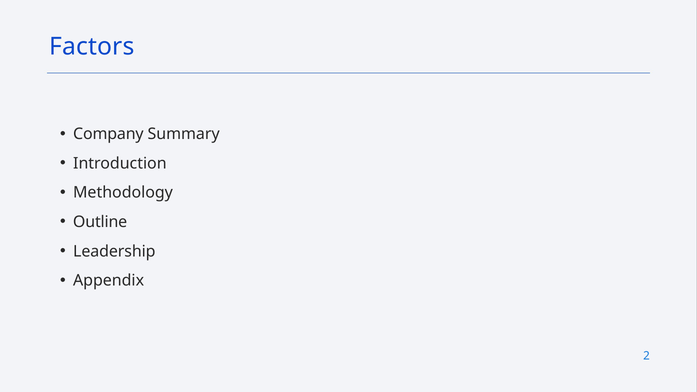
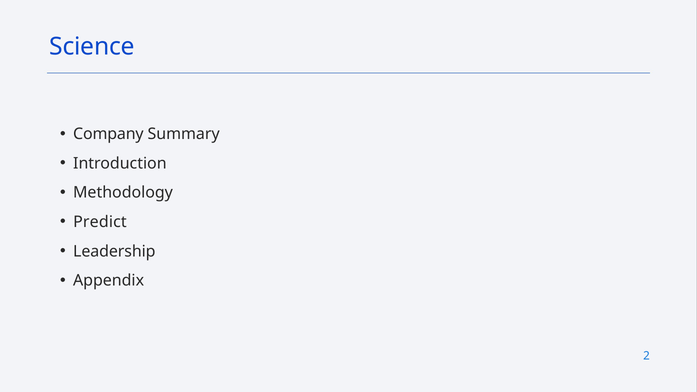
Factors: Factors -> Science
Outline: Outline -> Predict
